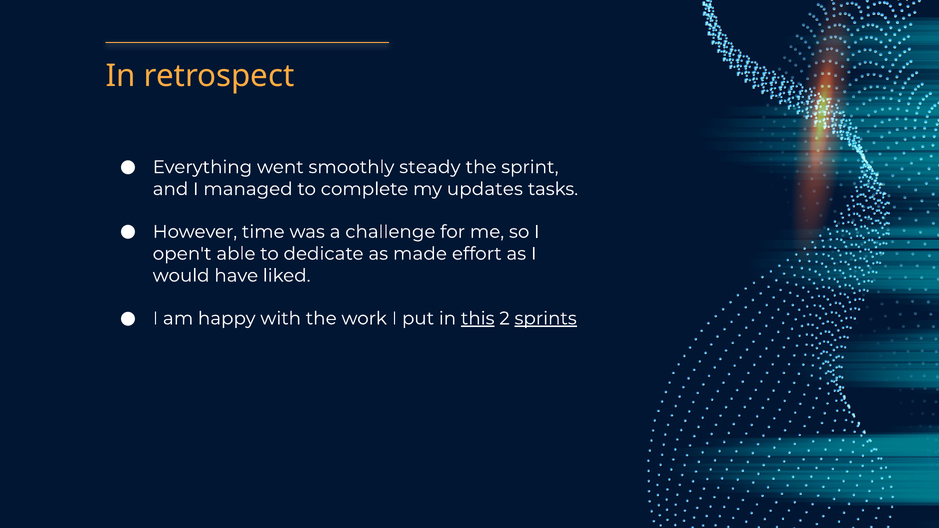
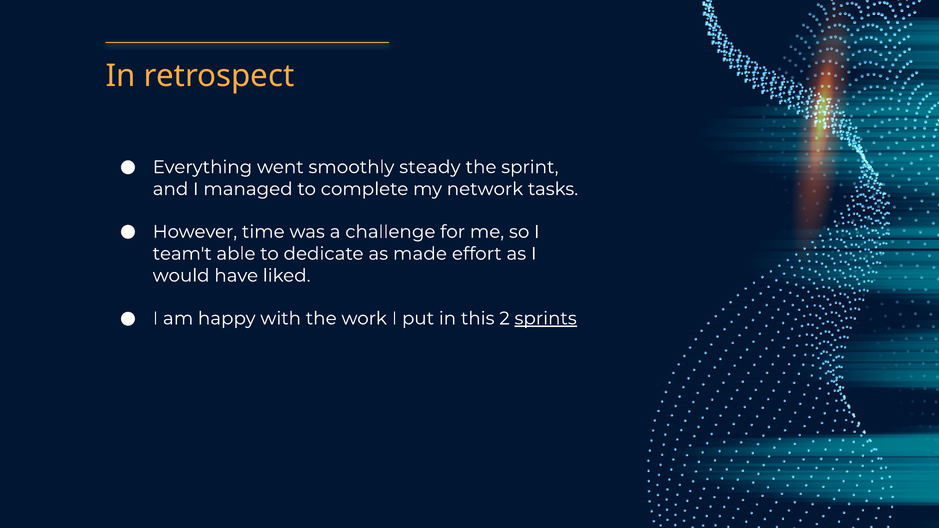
updates: updates -> network
open't: open't -> team't
this underline: present -> none
